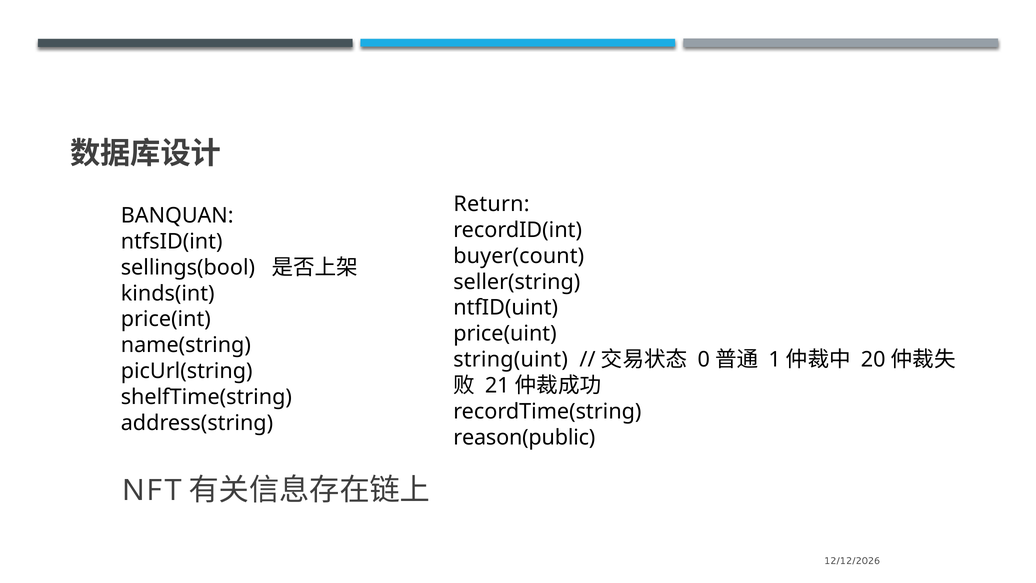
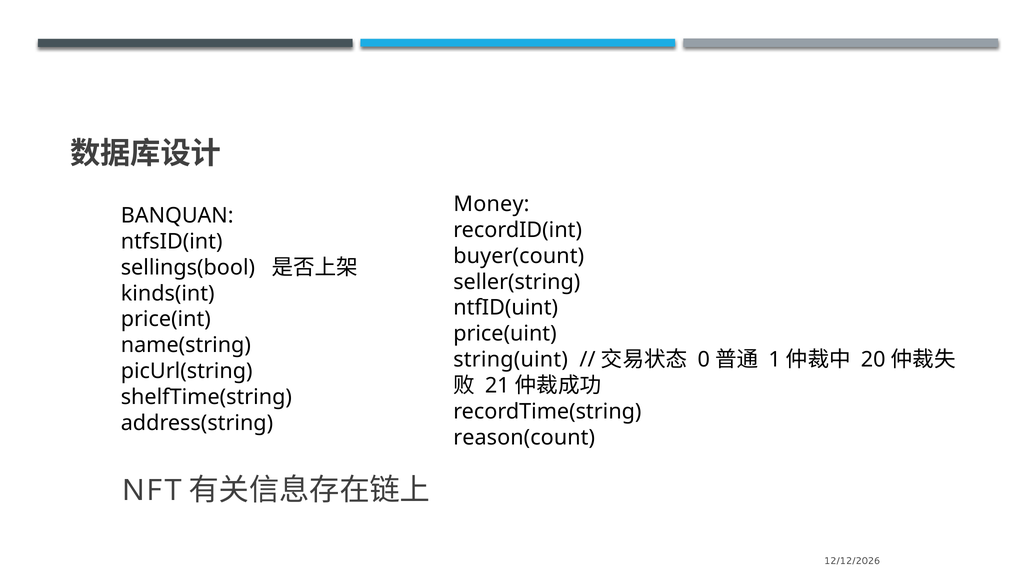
Return: Return -> Money
reason(public: reason(public -> reason(count
